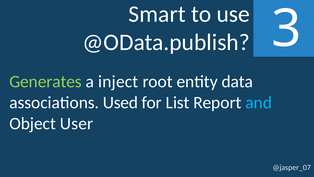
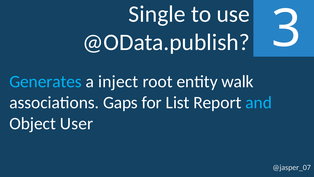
Smart: Smart -> Single
Generates colour: light green -> light blue
data: data -> walk
Used: Used -> Gaps
